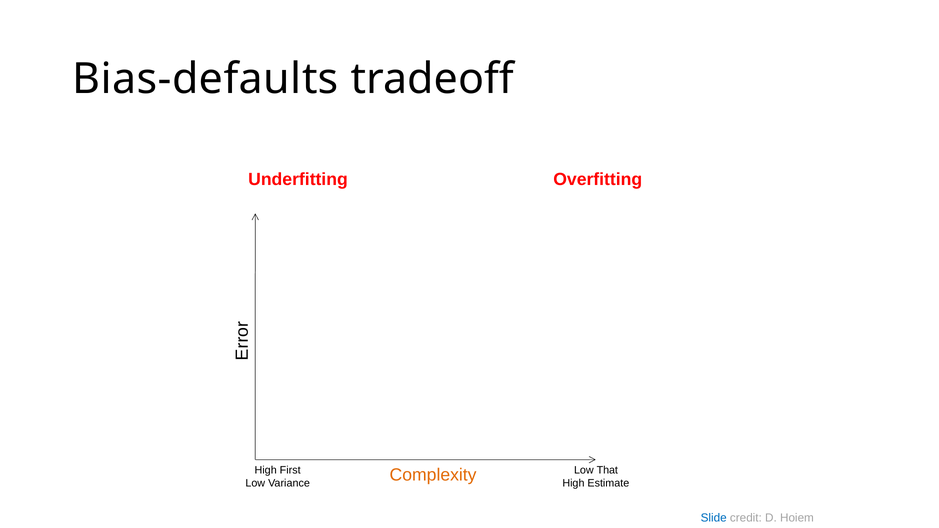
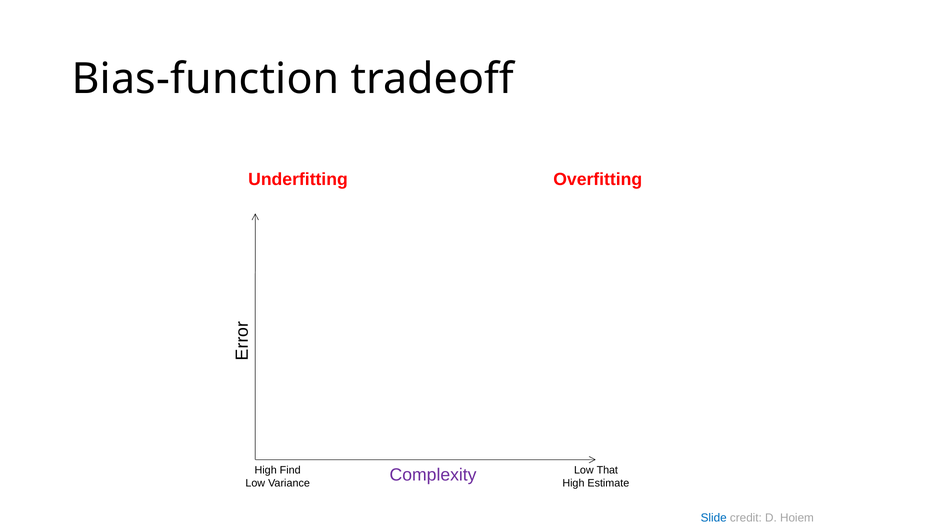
Bias-defaults: Bias-defaults -> Bias-function
First: First -> Find
Complexity colour: orange -> purple
